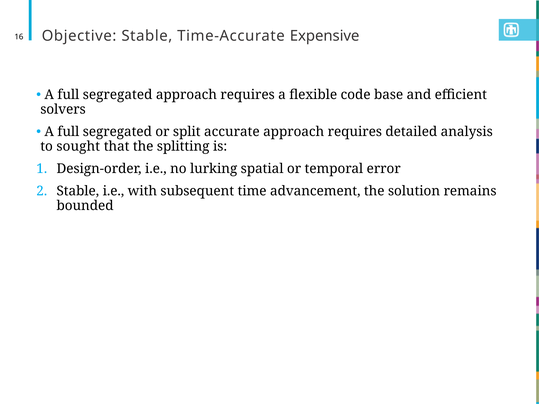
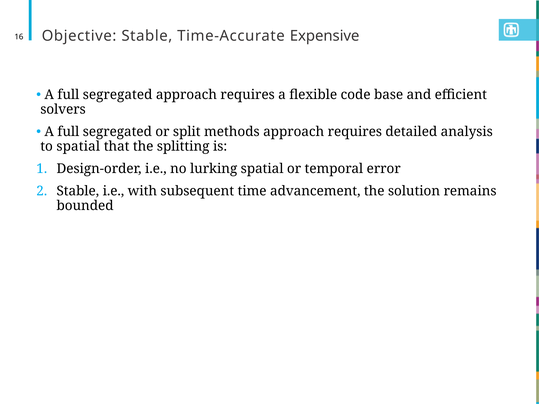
accurate: accurate -> methods
to sought: sought -> spatial
